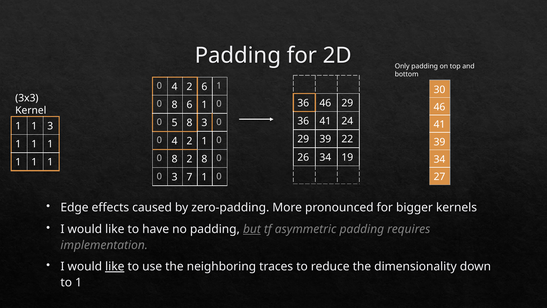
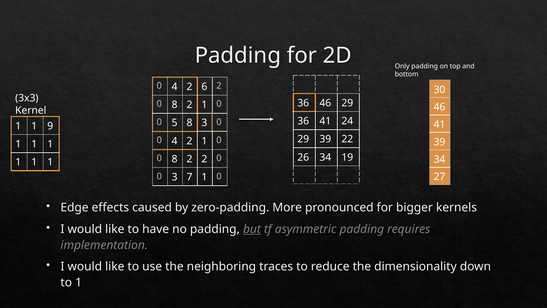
2 6 1: 1 -> 2
6 at (189, 105): 6 -> 2
1 3: 3 -> 9
2 8: 8 -> 2
like at (115, 266) underline: present -> none
